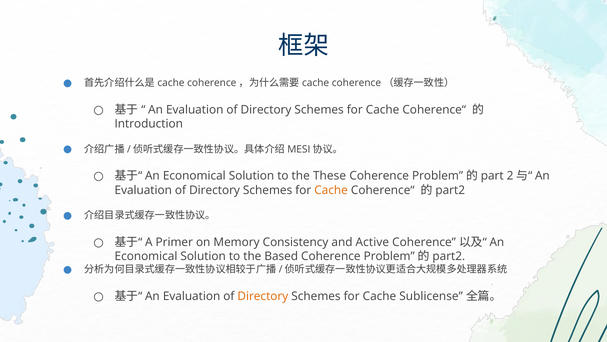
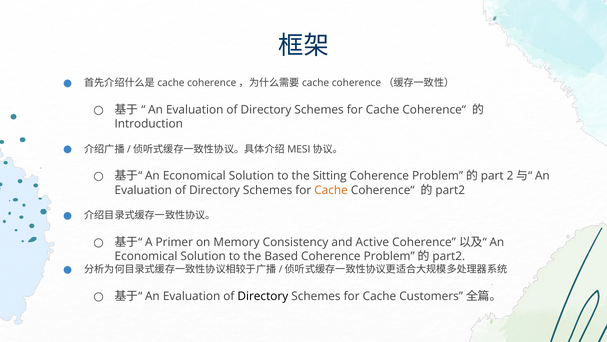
These: These -> Sitting
Directory at (263, 296) colour: orange -> black
Sublicense: Sublicense -> Customers
